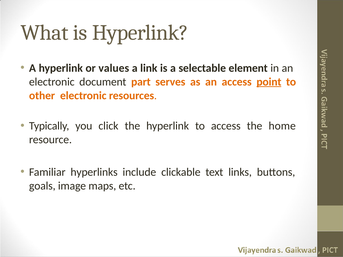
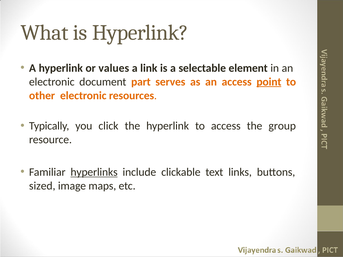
home: home -> group
hyperlinks underline: none -> present
goals: goals -> sized
